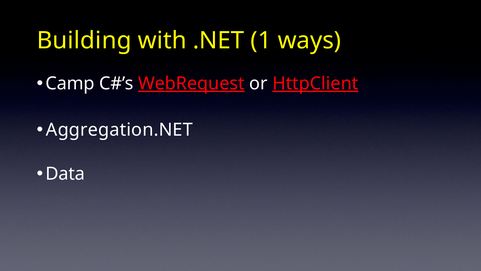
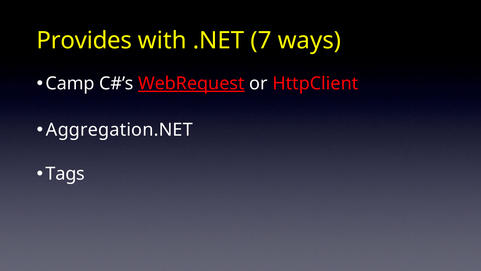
Building: Building -> Provides
1: 1 -> 7
HttpClient underline: present -> none
Data: Data -> Tags
